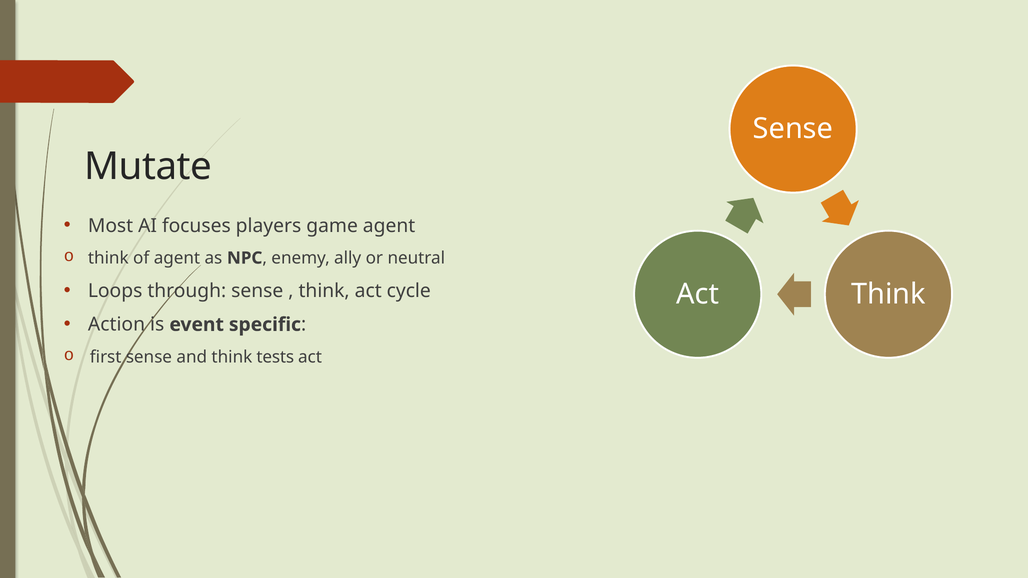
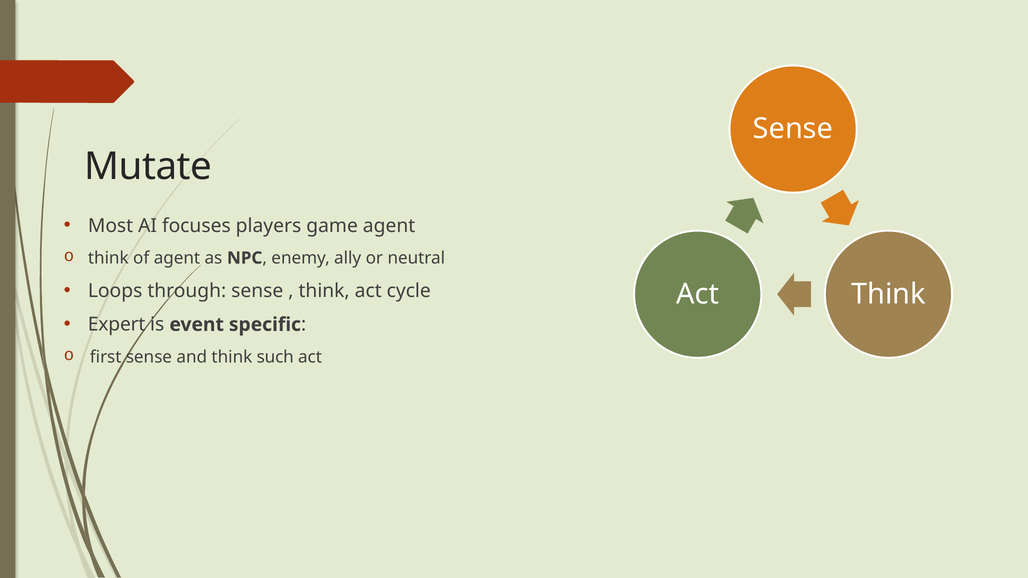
Action: Action -> Expert
tests: tests -> such
